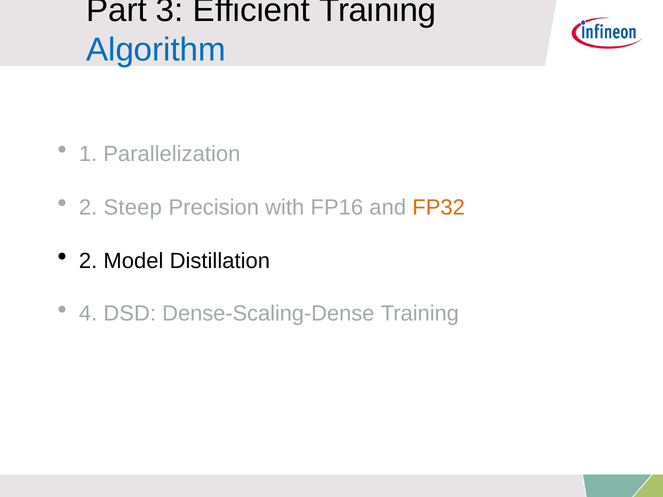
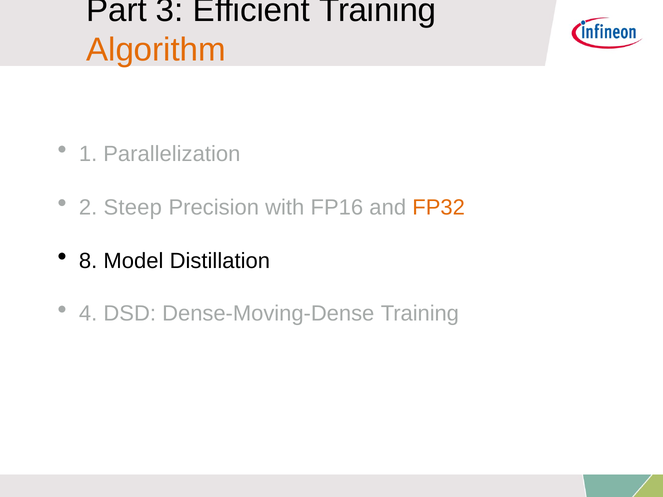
Algorithm colour: blue -> orange
2 at (88, 261): 2 -> 8
Dense-Scaling-Dense: Dense-Scaling-Dense -> Dense-Moving-Dense
